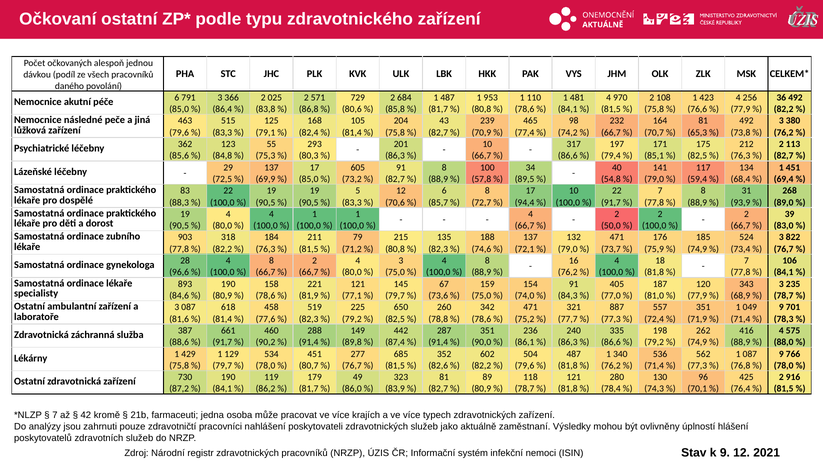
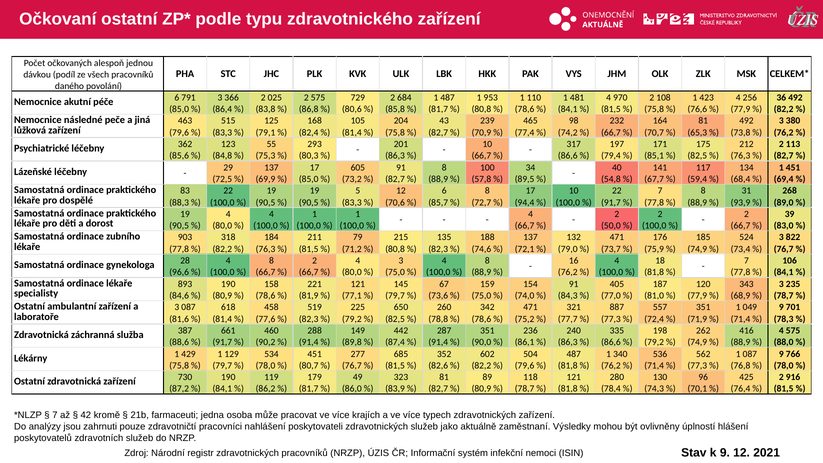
2 571: 571 -> 575
79,0 at (654, 179): 79,0 -> 67,7
